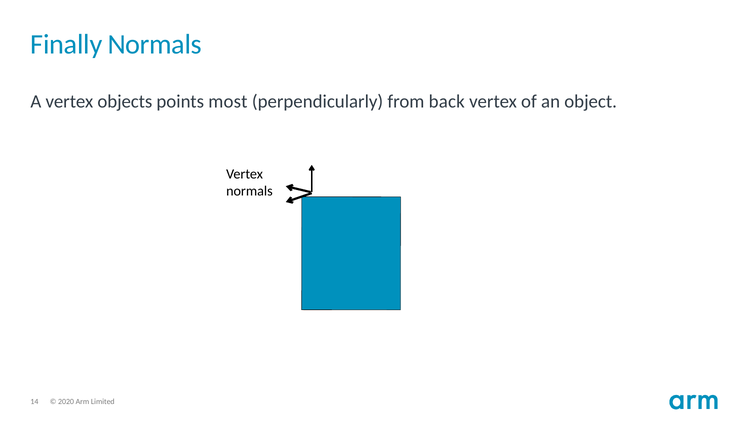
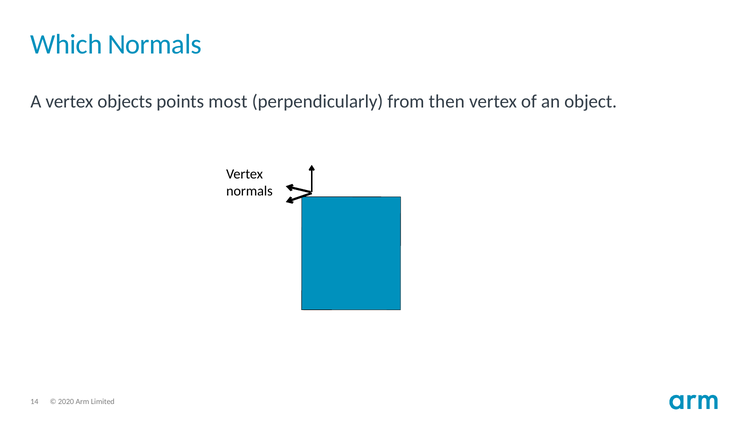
Finally: Finally -> Which
back: back -> then
